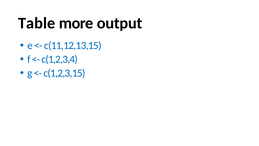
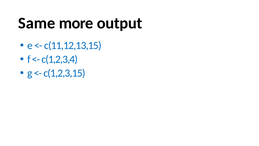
Table: Table -> Same
